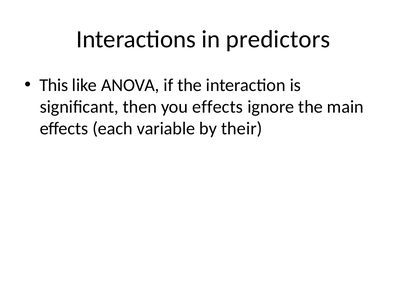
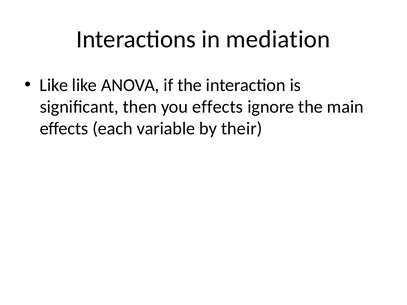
predictors: predictors -> mediation
This at (54, 85): This -> Like
